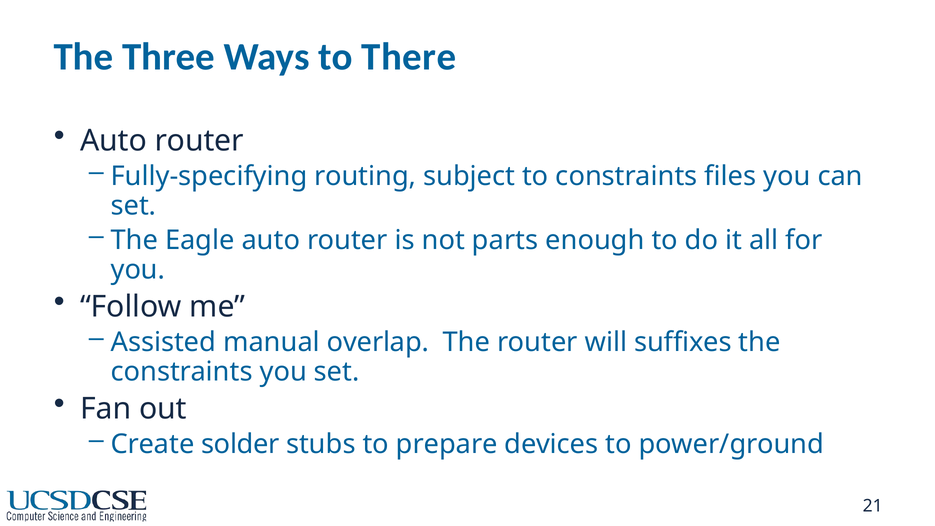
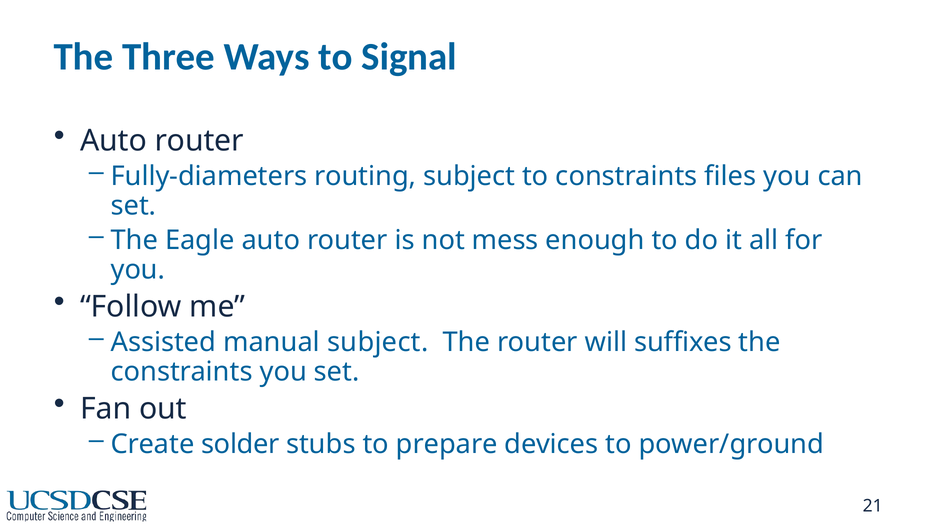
There: There -> Signal
Fully-specifying: Fully-specifying -> Fully-diameters
parts: parts -> mess
manual overlap: overlap -> subject
